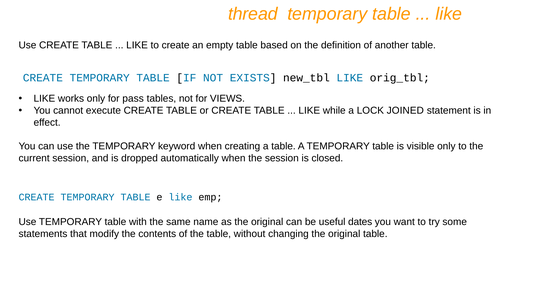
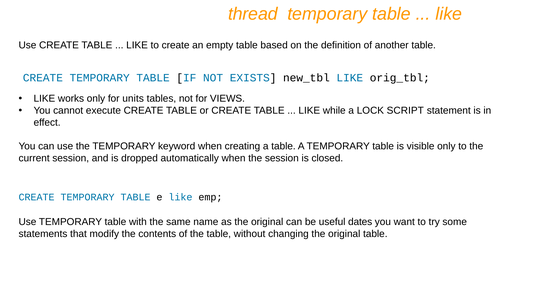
pass: pass -> units
JOINED: JOINED -> SCRIPT
